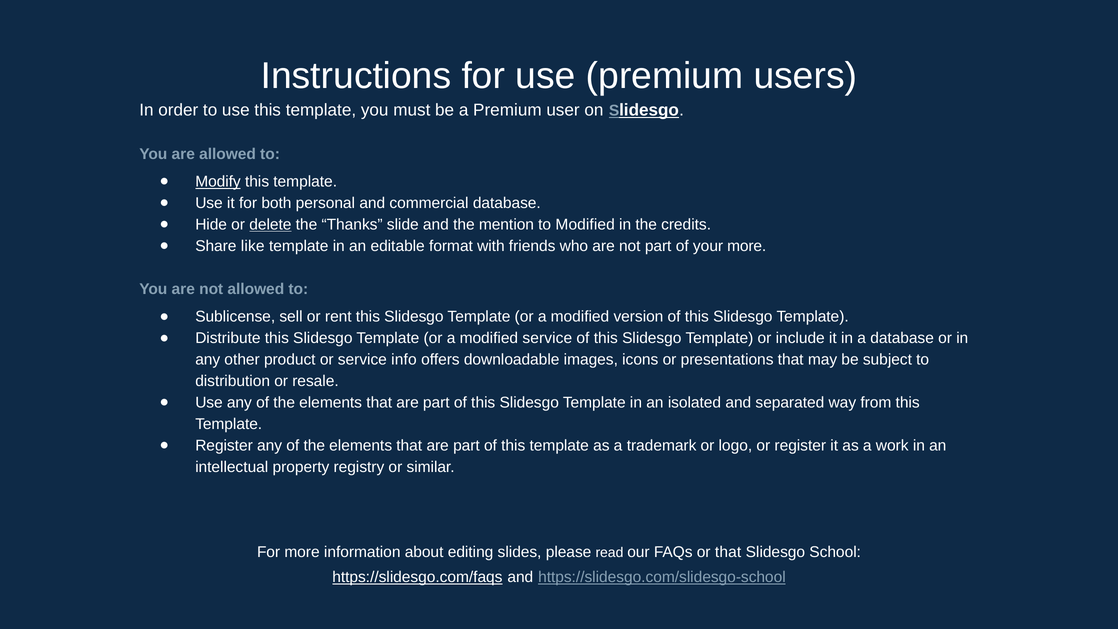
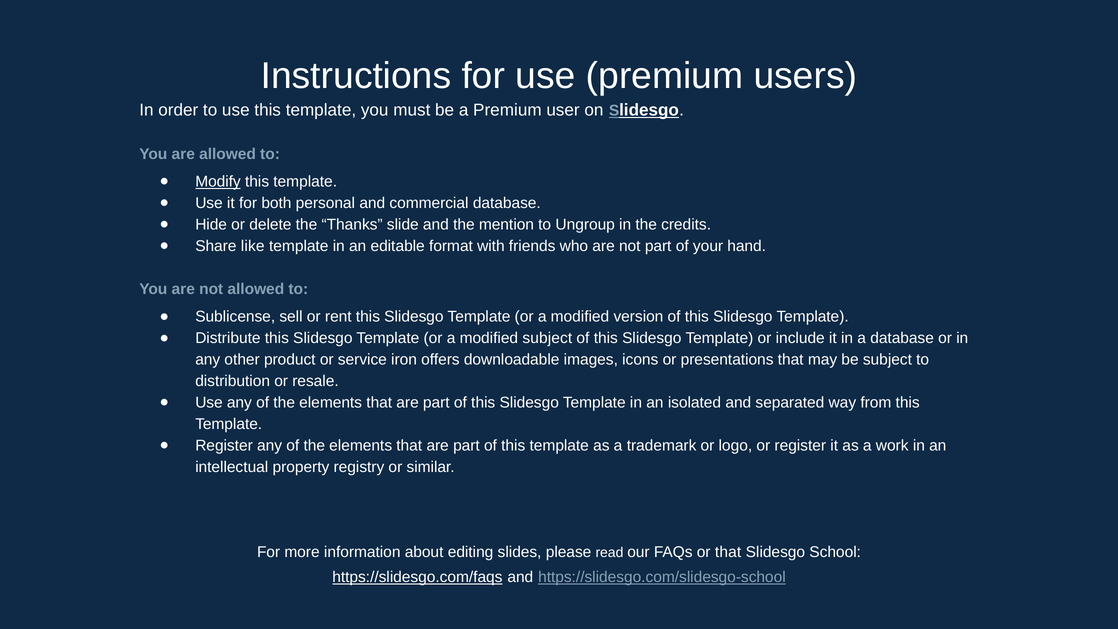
delete underline: present -> none
to Modified: Modified -> Ungroup
your more: more -> hand
modified service: service -> subject
info: info -> iron
